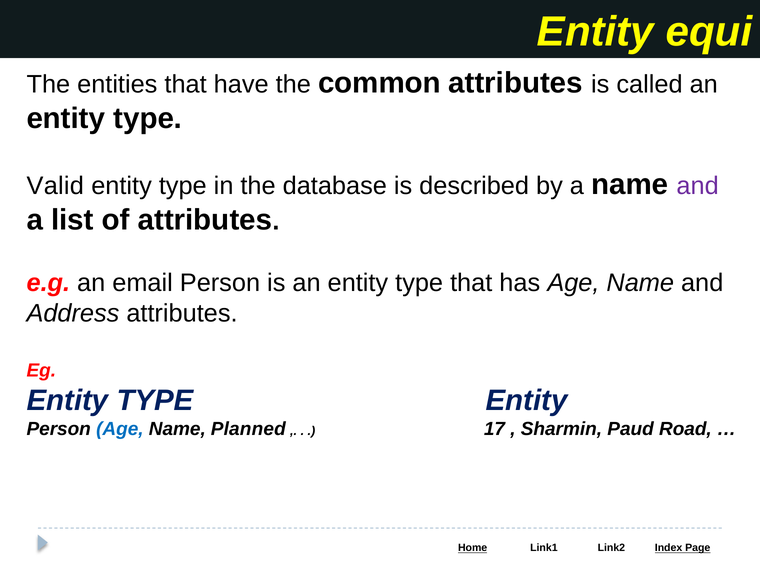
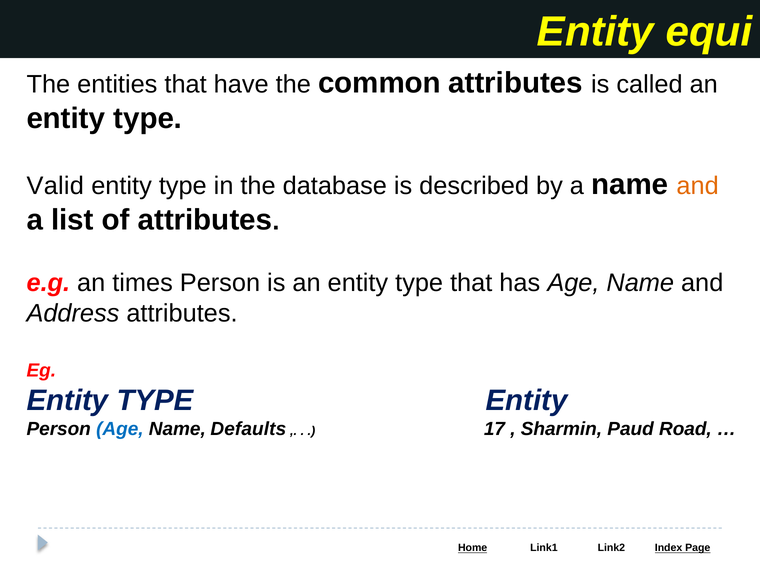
and at (698, 186) colour: purple -> orange
email: email -> times
Planned: Planned -> Defaults
